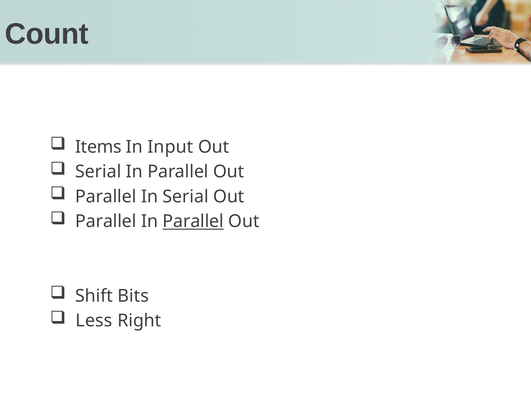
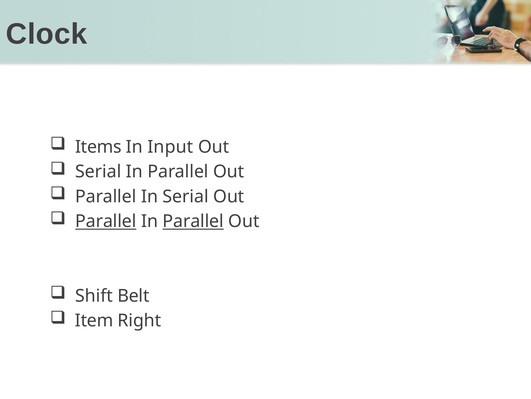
Count: Count -> Clock
Parallel at (106, 221) underline: none -> present
Bits: Bits -> Belt
Less: Less -> Item
